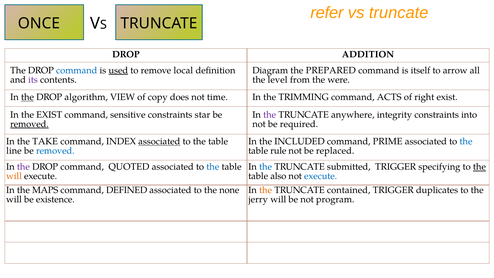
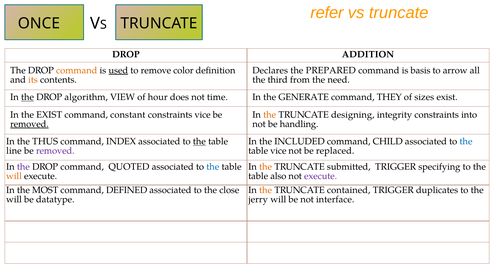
command at (77, 70) colour: blue -> orange
local: local -> color
Diagram: Diagram -> Declares
itself: itself -> basis
its colour: purple -> orange
level: level -> third
were: were -> need
copy: copy -> hour
TRIMMING: TRIMMING -> GENERATE
ACTS: ACTS -> THEY
right: right -> sizes
sensitive: sensitive -> constant
constraints star: star -> vice
the at (270, 115) colour: purple -> orange
anywhere: anywhere -> designing
required: required -> handling
TAKE: TAKE -> THUS
associated at (159, 141) underline: present -> none
the at (199, 141) underline: none -> present
PRIME: PRIME -> CHILD
removed at (55, 151) colour: blue -> purple
table rule: rule -> vice
the at (266, 167) colour: blue -> orange
the at (479, 167) underline: present -> none
execute at (321, 176) colour: blue -> purple
MAPS: MAPS -> MOST
none: none -> close
existence: existence -> datatype
program: program -> interface
